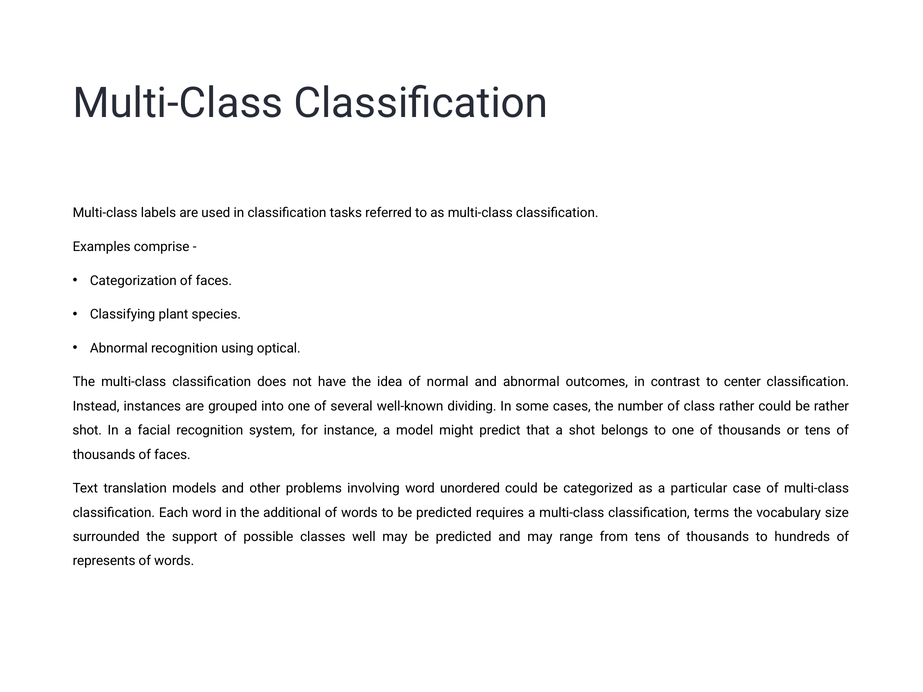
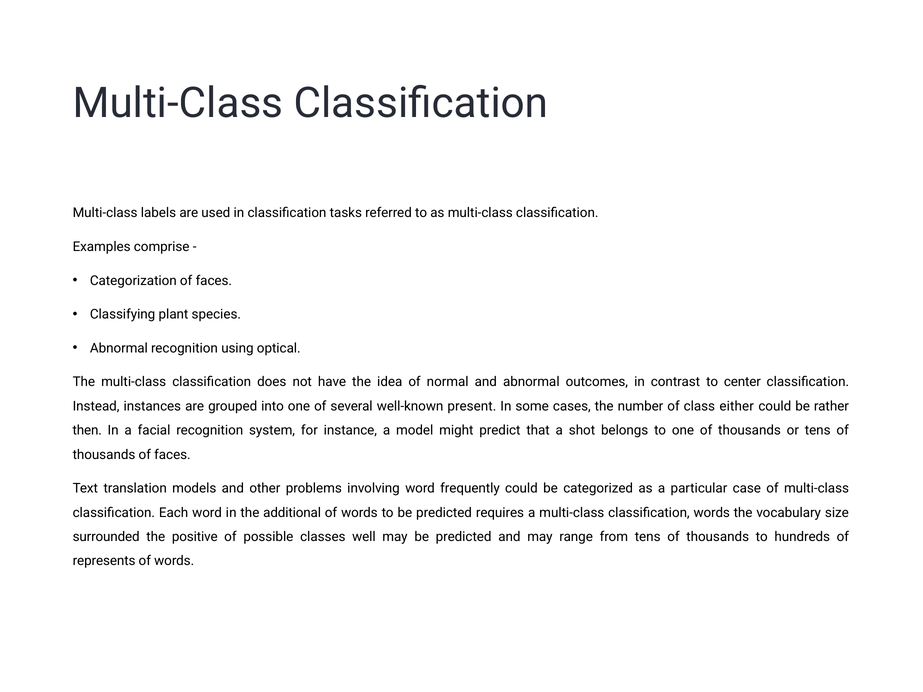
dividing: dividing -> present
class rather: rather -> either
shot at (87, 431): shot -> then
unordered: unordered -> frequently
classification terms: terms -> words
support: support -> positive
